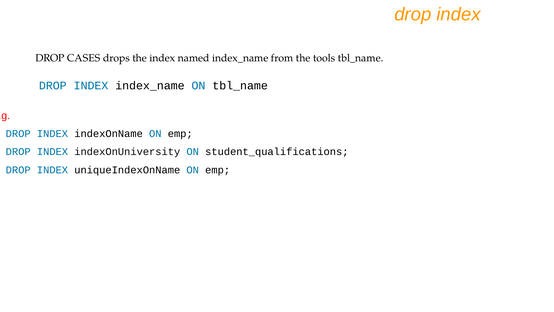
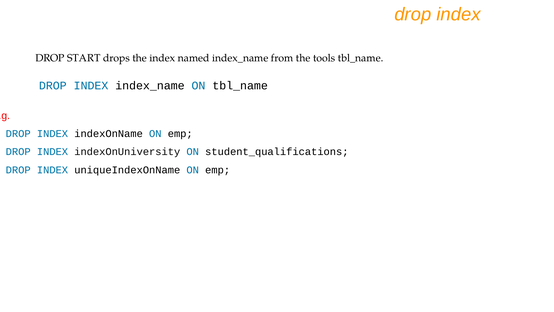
CASES: CASES -> START
